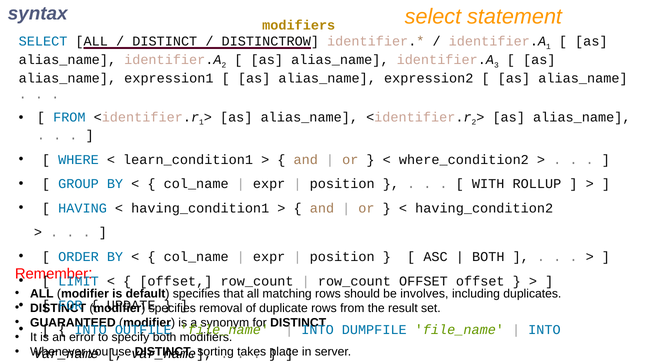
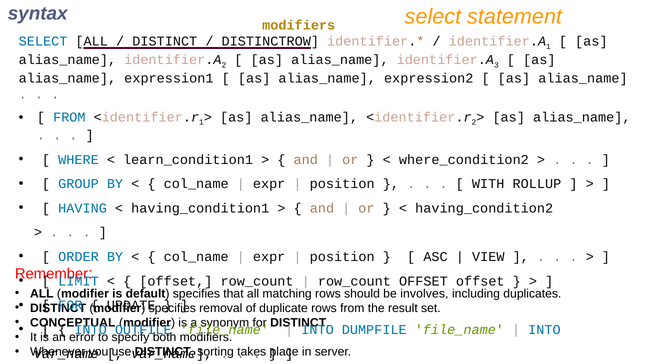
BOTH at (488, 257): BOTH -> VIEW
GUARANTEED: GUARANTEED -> CONCEPTUAL
